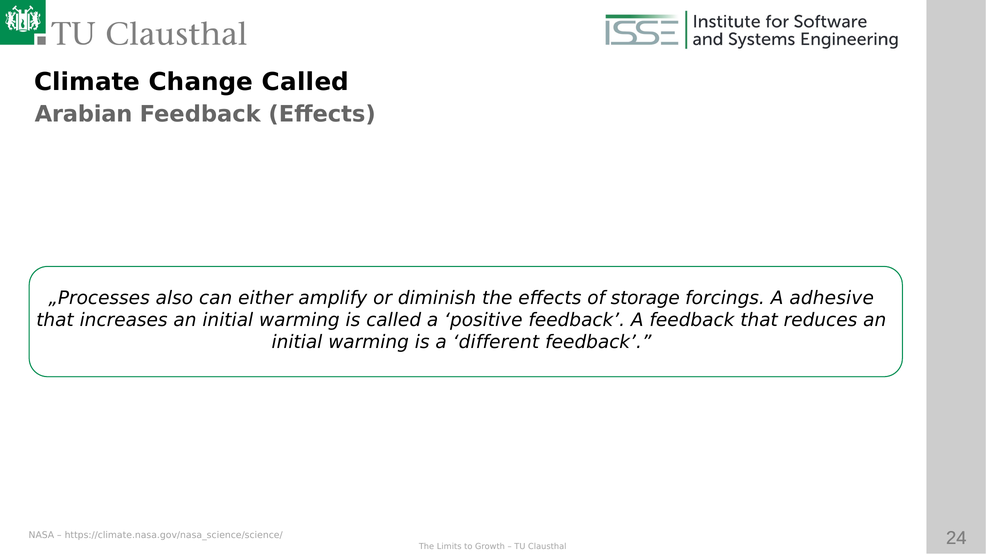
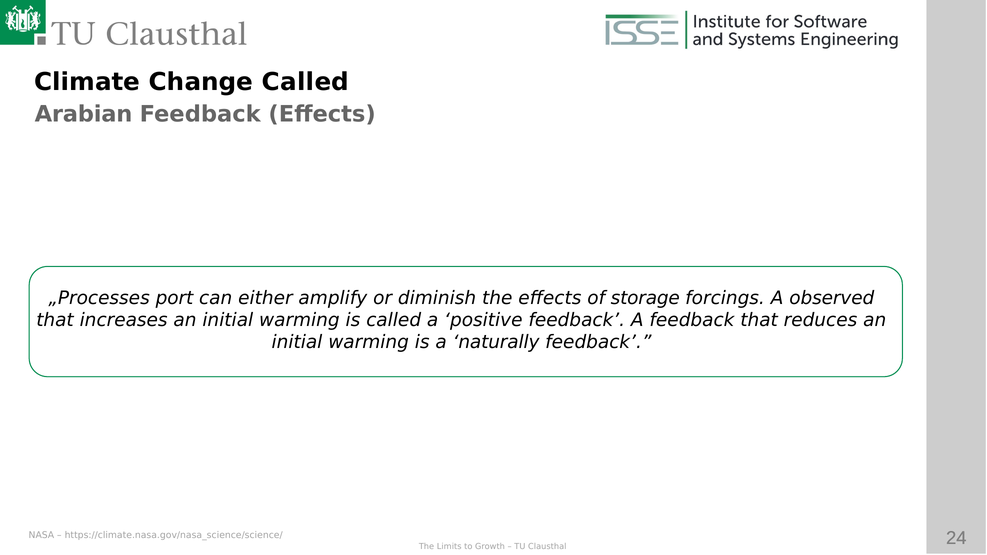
also: also -> port
adhesive: adhesive -> observed
different: different -> naturally
